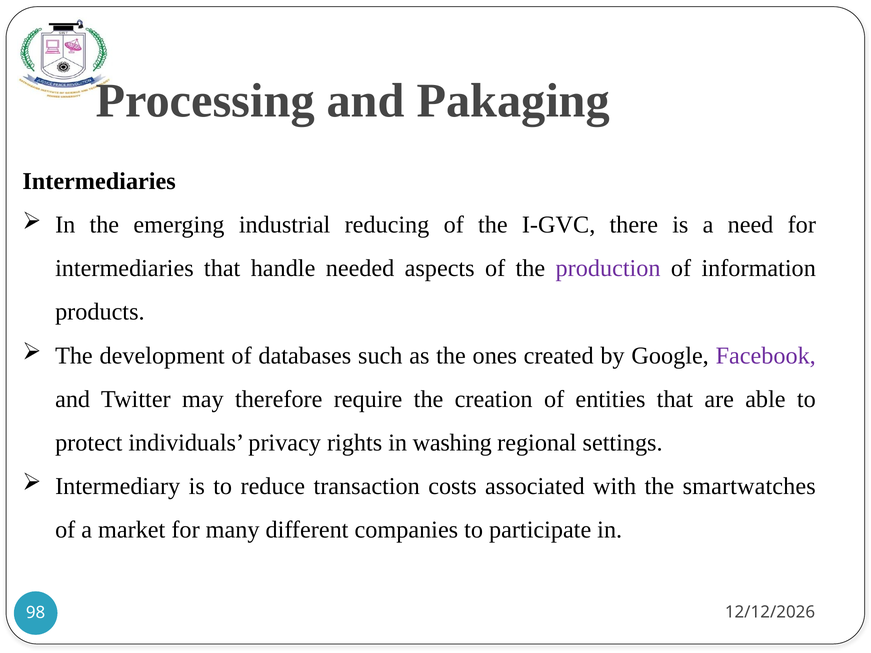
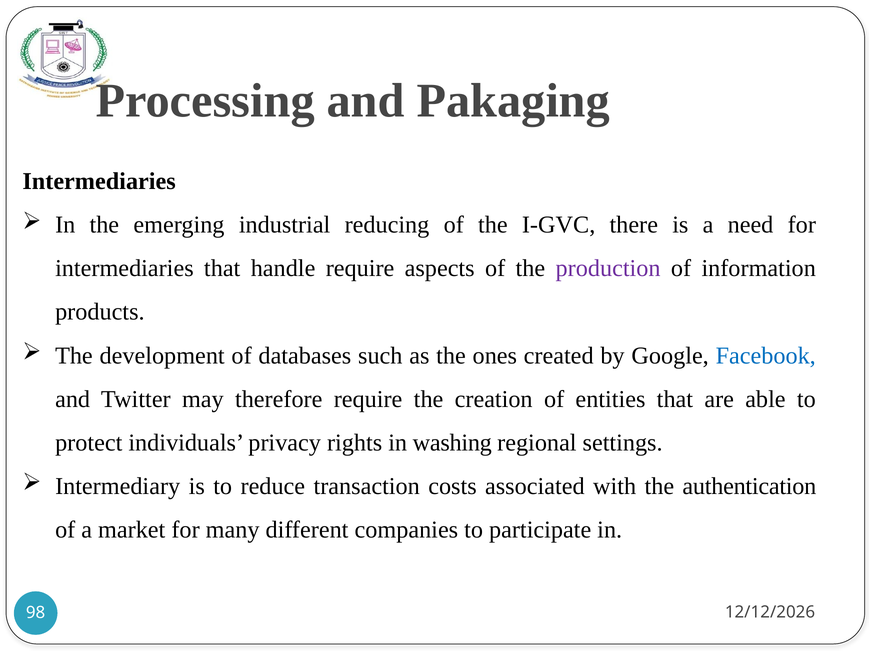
handle needed: needed -> require
Facebook colour: purple -> blue
smartwatches: smartwatches -> authentication
